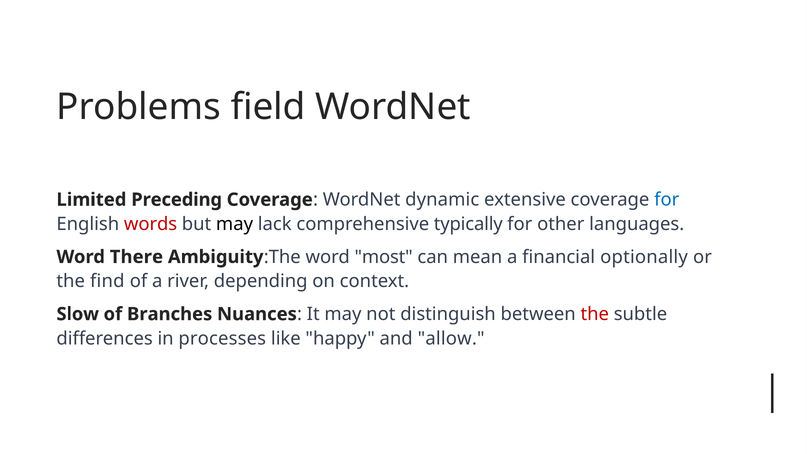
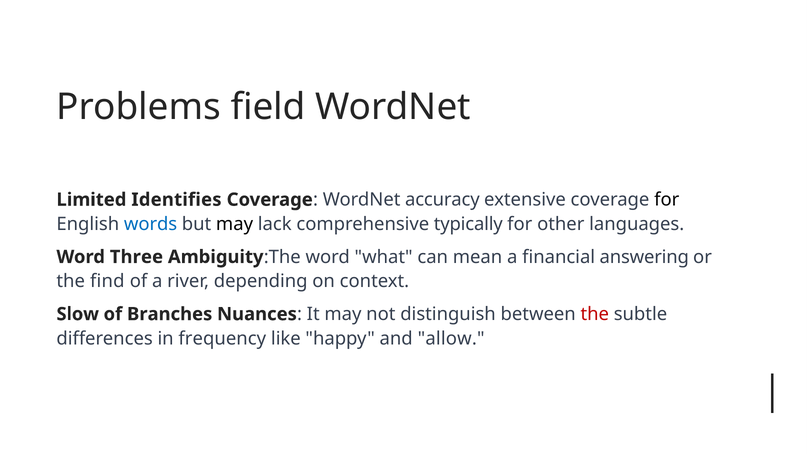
Preceding: Preceding -> Identifies
dynamic: dynamic -> accuracy
for at (667, 200) colour: blue -> black
words colour: red -> blue
There: There -> Three
most: most -> what
optionally: optionally -> answering
processes: processes -> frequency
